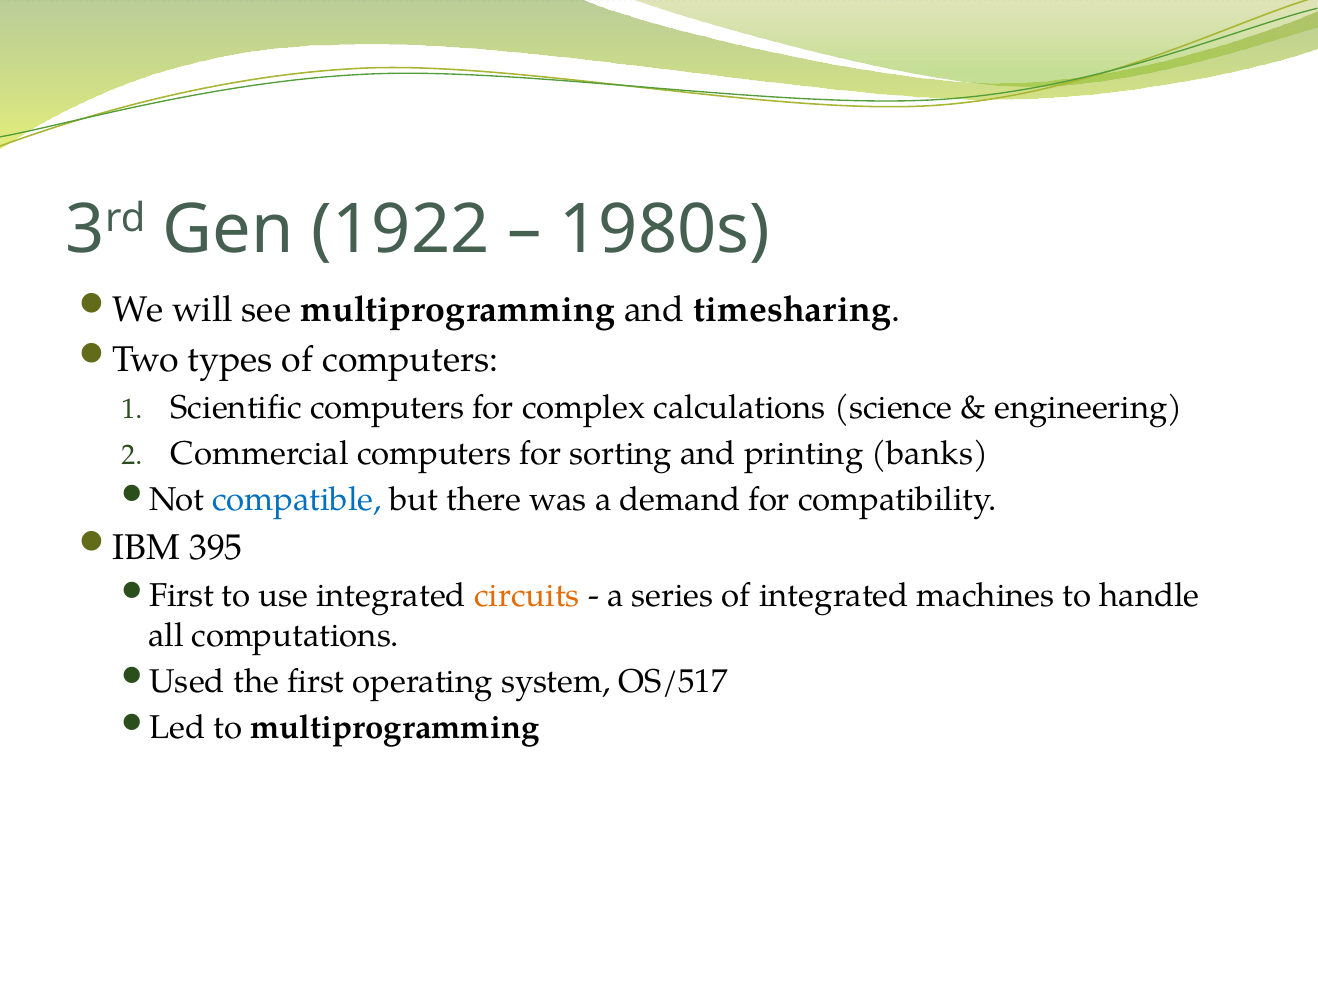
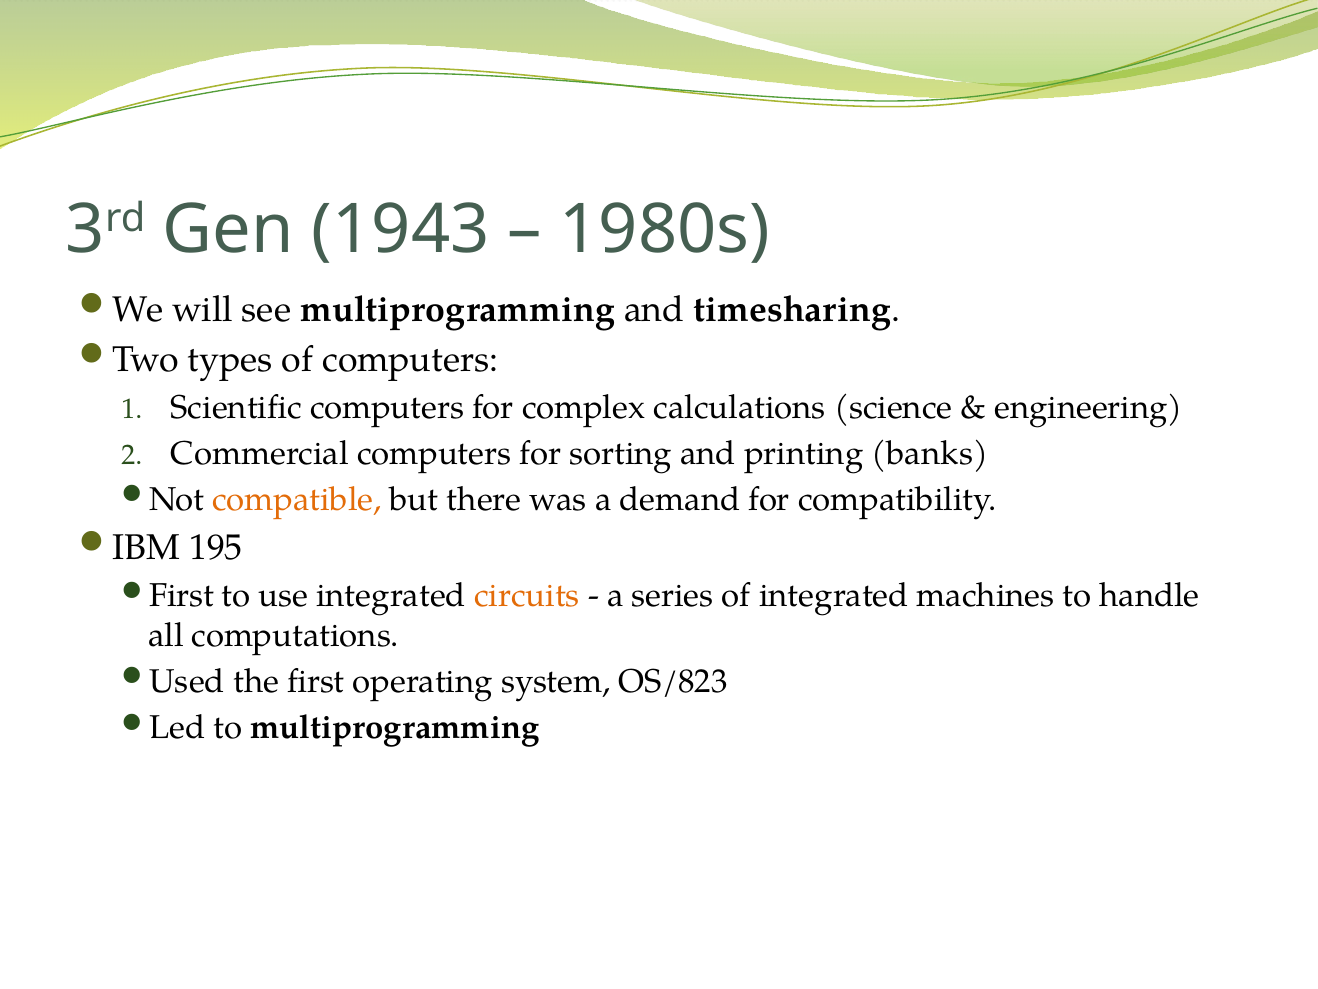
1922: 1922 -> 1943
compatible colour: blue -> orange
395: 395 -> 195
OS/517: OS/517 -> OS/823
